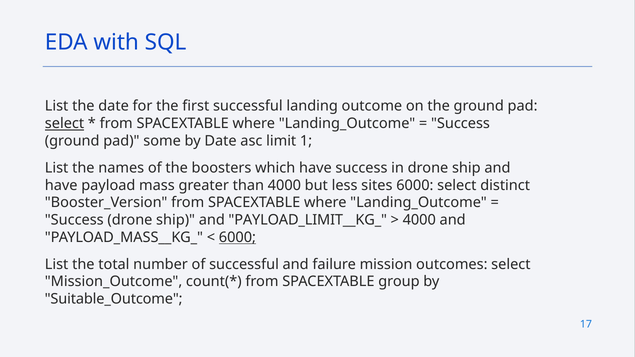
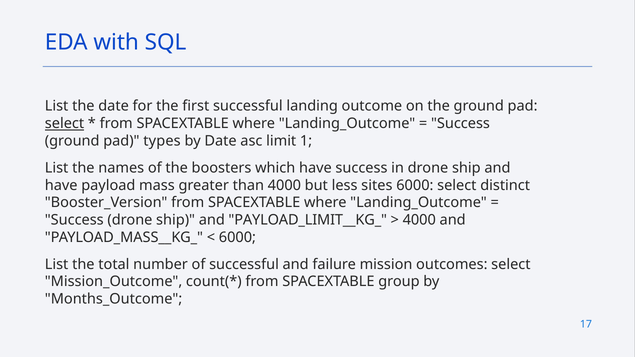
some: some -> types
6000 at (237, 238) underline: present -> none
Suitable_Outcome: Suitable_Outcome -> Months_Outcome
